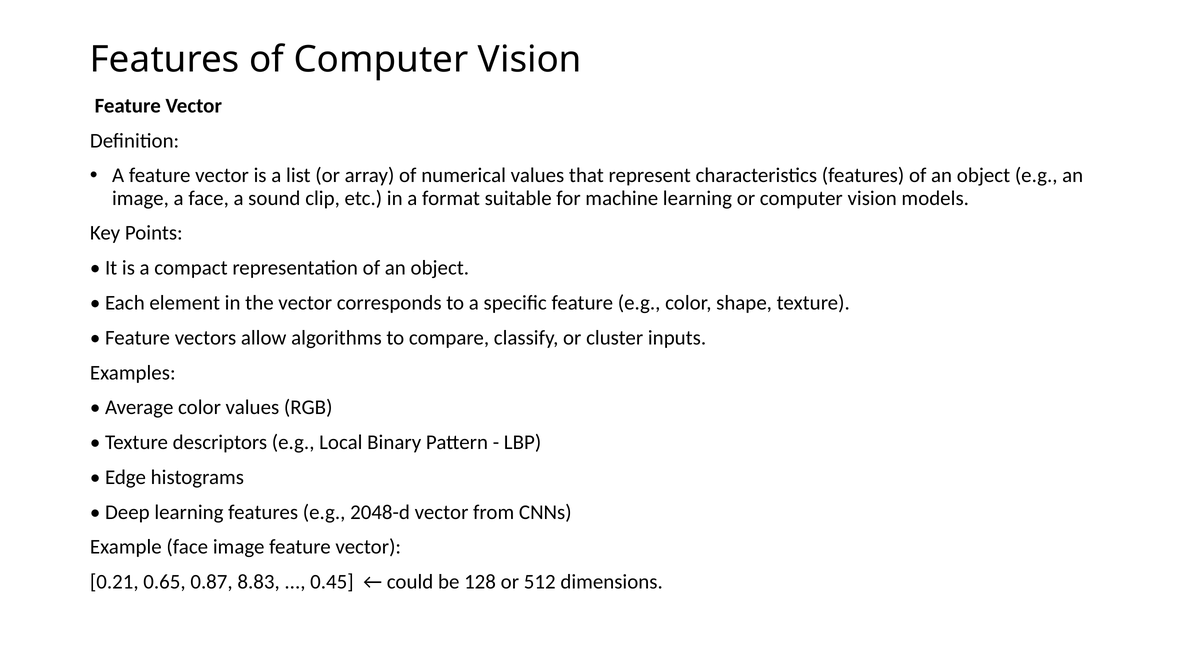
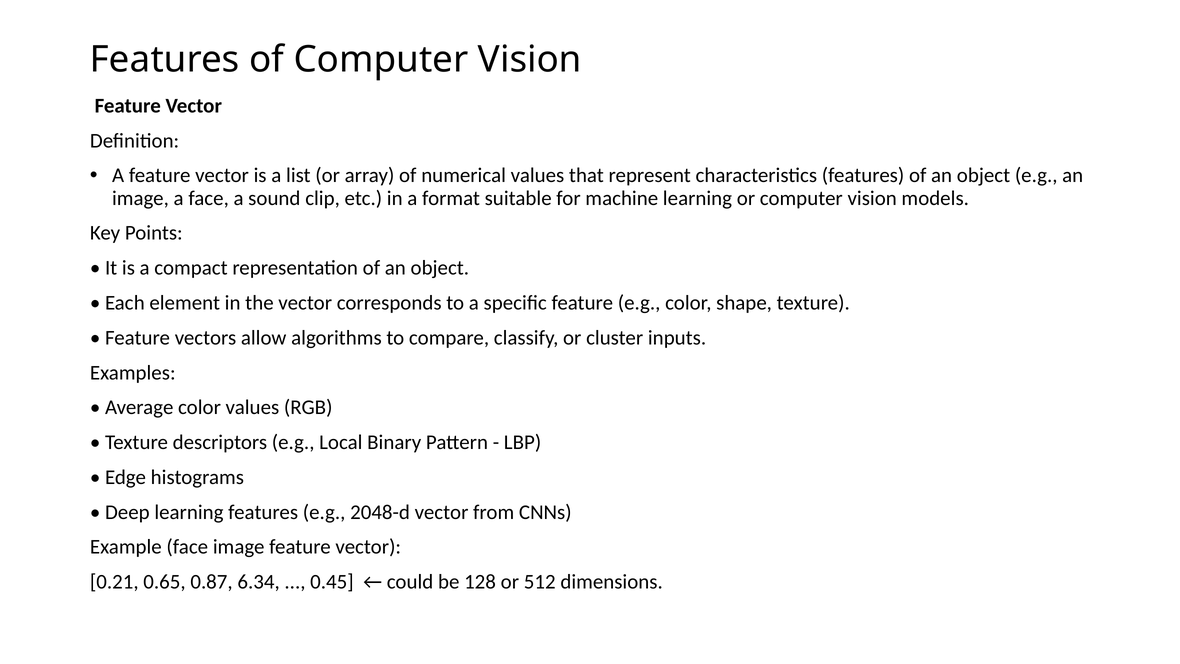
8.83: 8.83 -> 6.34
